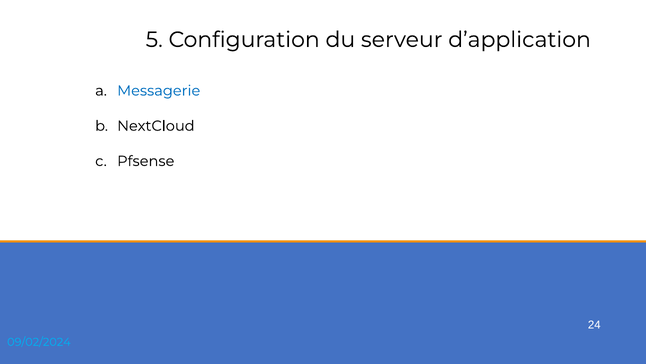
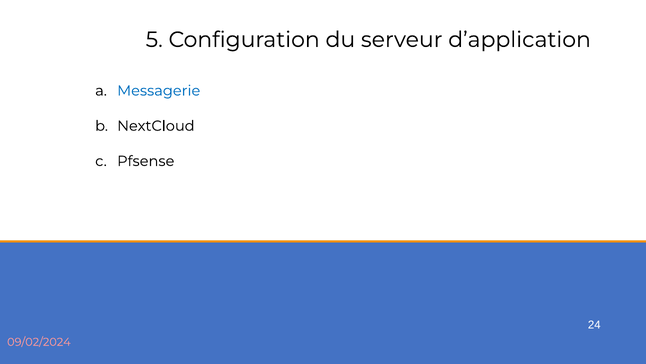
09/02/2024 colour: light blue -> pink
